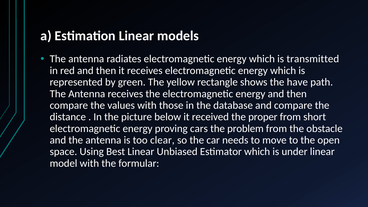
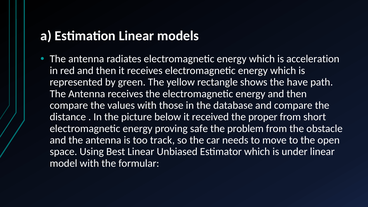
transmitted: transmitted -> acceleration
cars: cars -> safe
clear: clear -> track
